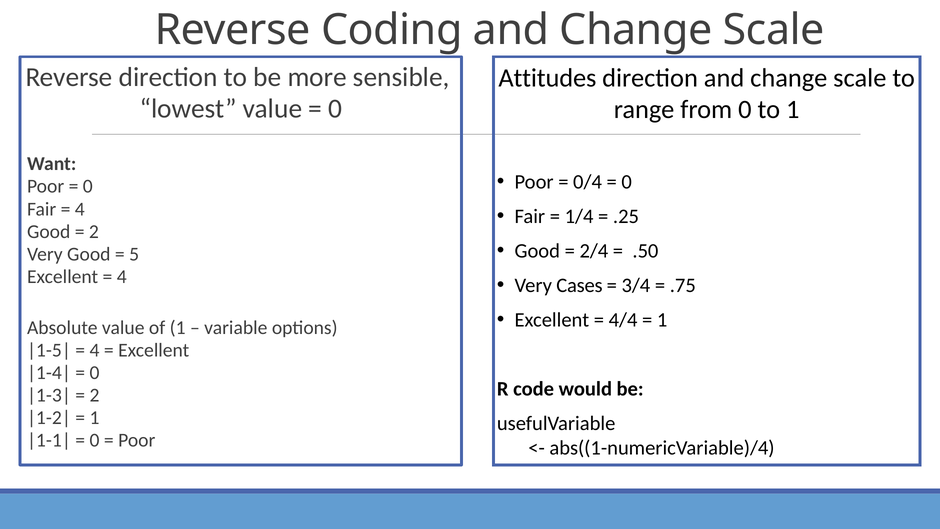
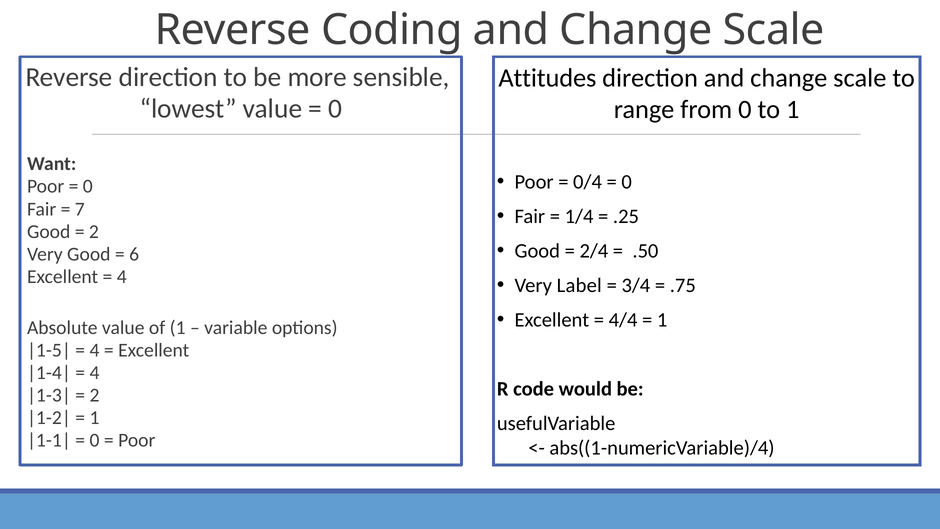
4 at (80, 209): 4 -> 7
5: 5 -> 6
Cases: Cases -> Label
0 at (94, 373): 0 -> 4
